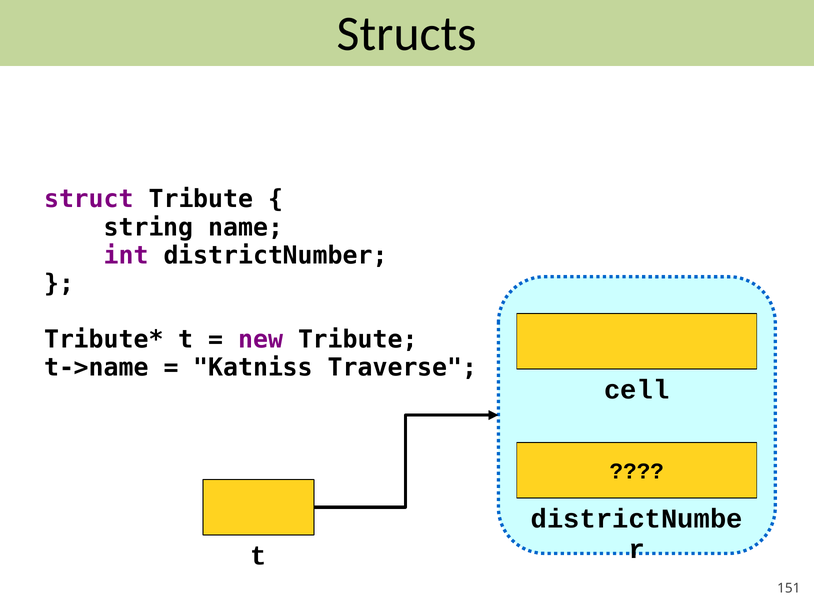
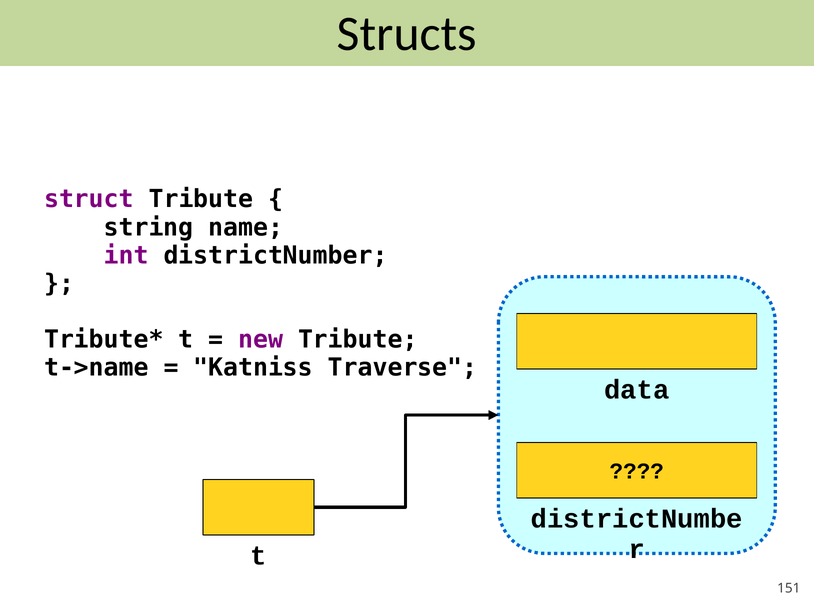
cell: cell -> data
